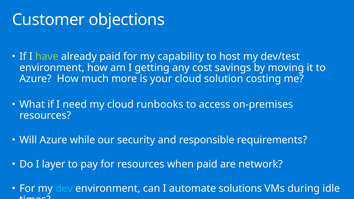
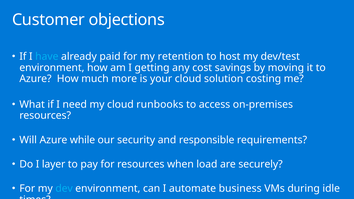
have colour: light green -> light blue
capability: capability -> retention
when paid: paid -> load
network: network -> securely
solutions: solutions -> business
